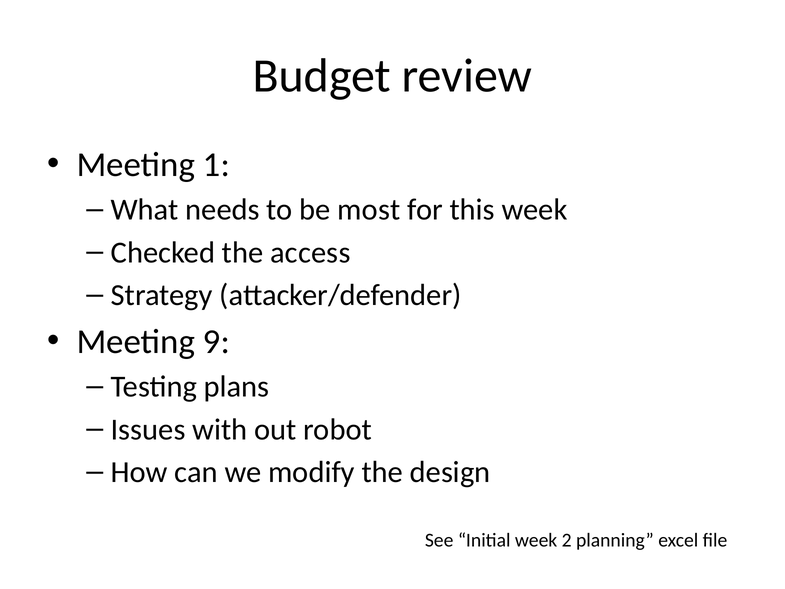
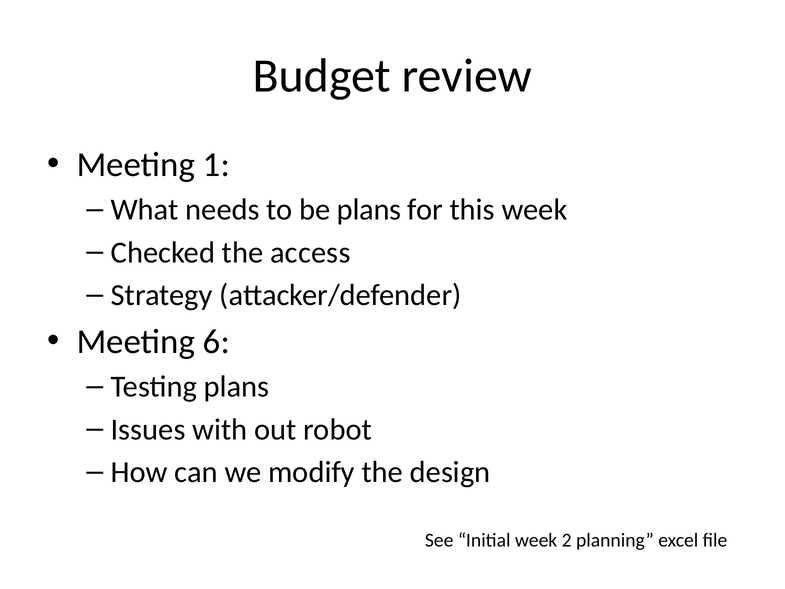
be most: most -> plans
9: 9 -> 6
